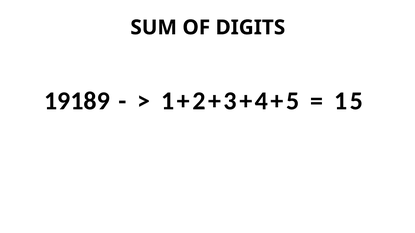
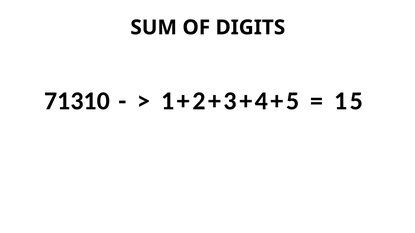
19189: 19189 -> 71310
